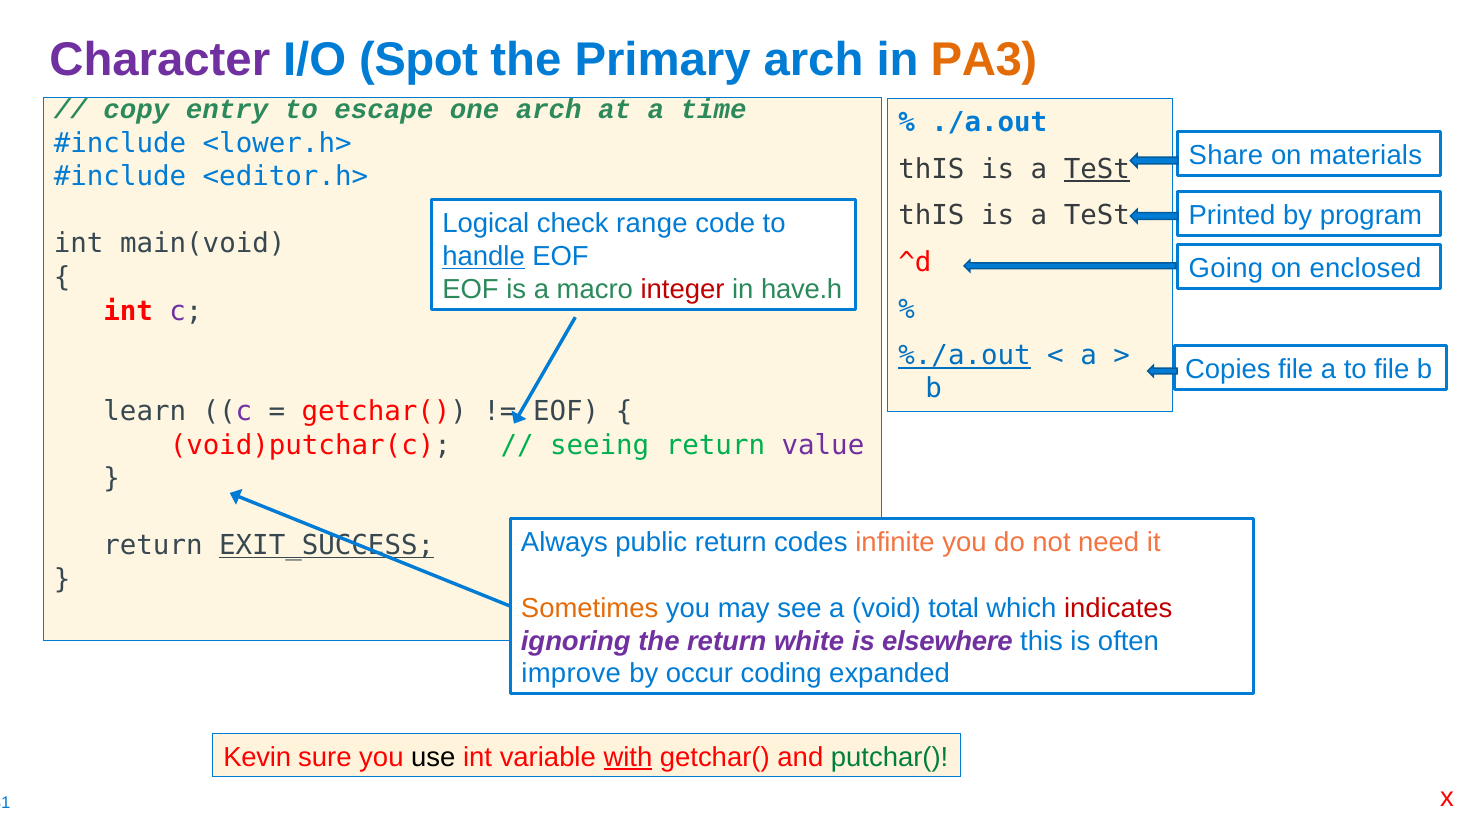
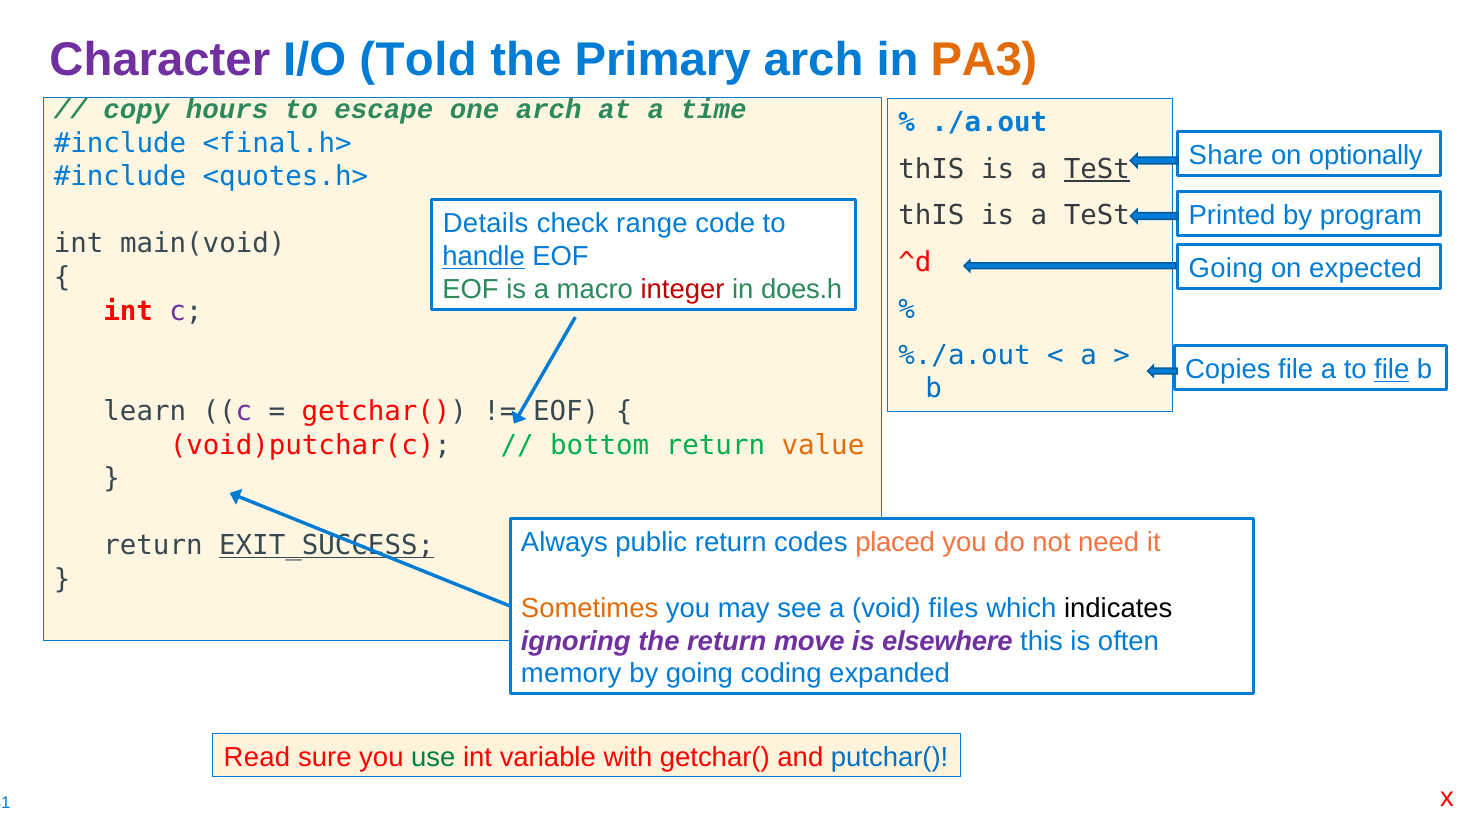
Spot: Spot -> Told
entry: entry -> hours
<lower.h>: <lower.h> -> <final.h>
materials: materials -> optionally
<editor.h>: <editor.h> -> <quotes.h>
Logical: Logical -> Details
enclosed: enclosed -> expected
have.h: have.h -> does.h
%./a.out underline: present -> none
file at (1392, 370) underline: none -> present
seeing: seeing -> bottom
value colour: purple -> orange
infinite: infinite -> placed
total: total -> files
indicates colour: red -> black
white: white -> move
improve: improve -> memory
by occur: occur -> going
Kevin: Kevin -> Read
use colour: black -> green
with underline: present -> none
putchar( colour: green -> blue
